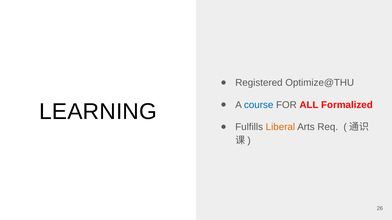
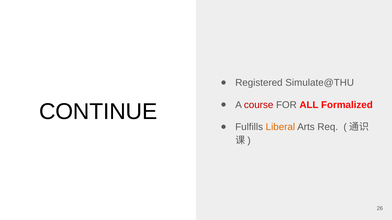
Optimize@THU: Optimize@THU -> Simulate@THU
course colour: blue -> red
LEARNING: LEARNING -> CONTINUE
